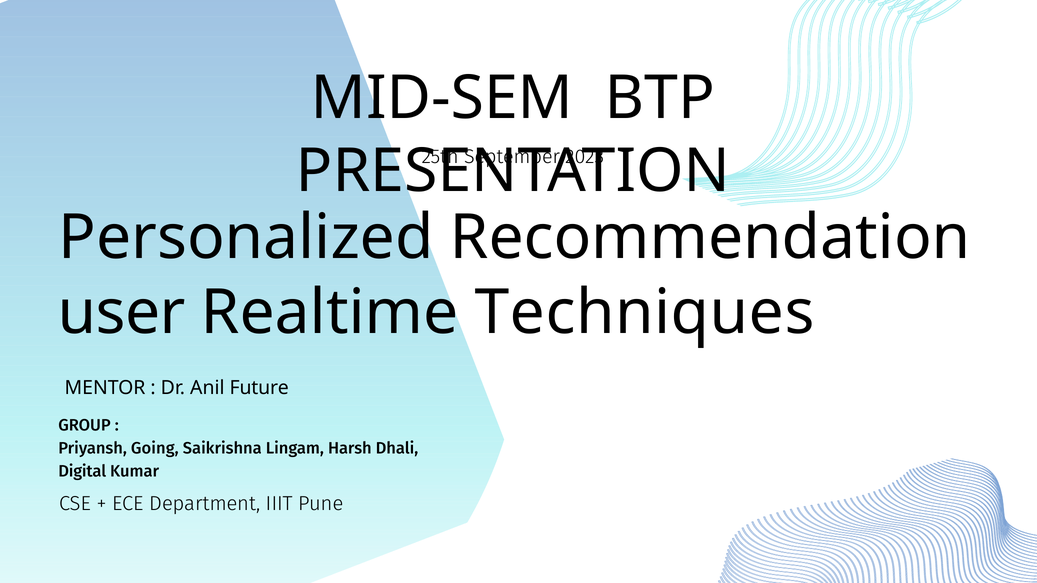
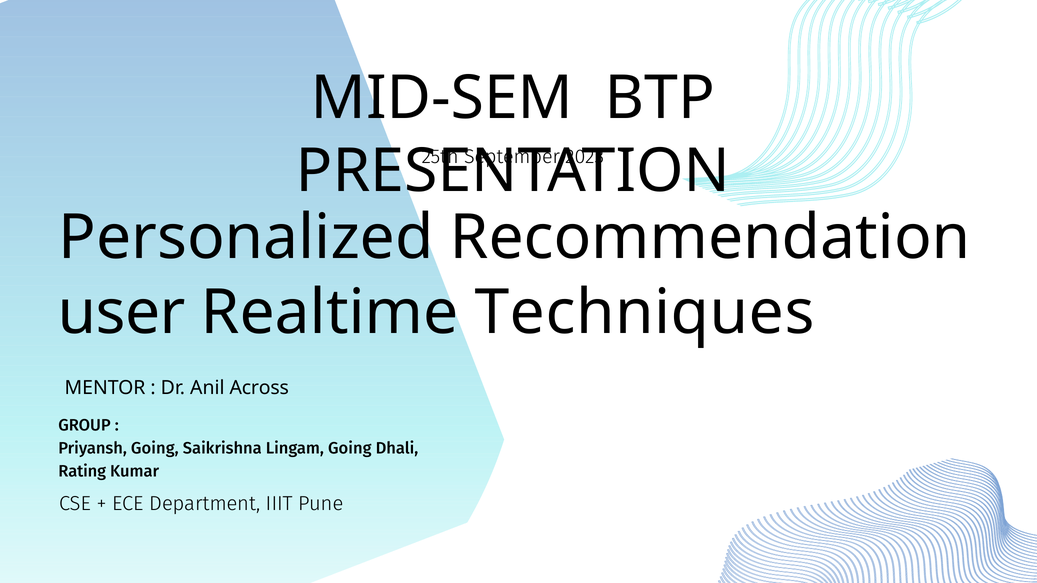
Future: Future -> Across
Lingam Harsh: Harsh -> Going
Digital: Digital -> Rating
